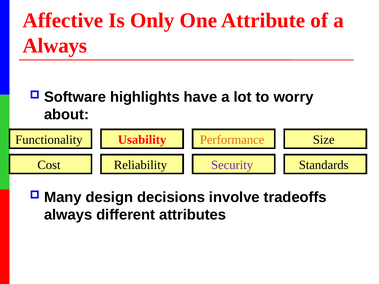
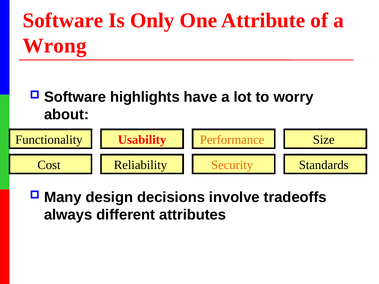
Affective at (63, 20): Affective -> Software
Always at (55, 46): Always -> Wrong
Security colour: purple -> orange
